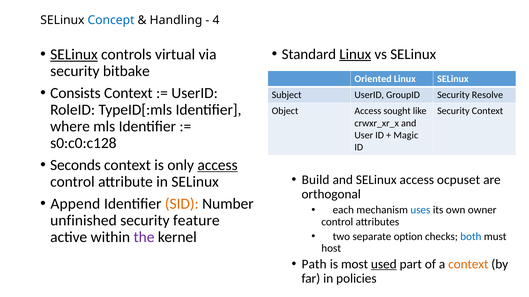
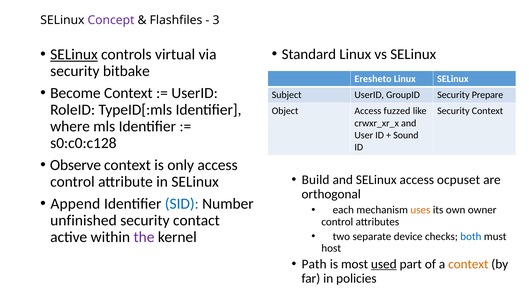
Concept colour: blue -> purple
Handling: Handling -> Flashfiles
4: 4 -> 3
Linux at (355, 54) underline: present -> none
Oriented: Oriented -> Eresheto
Consists: Consists -> Become
Resolve: Resolve -> Prepare
sought: sought -> fuzzed
Magic: Magic -> Sound
Seconds: Seconds -> Observe
access at (218, 165) underline: present -> none
SID colour: orange -> blue
uses colour: blue -> orange
feature: feature -> contact
option: option -> device
